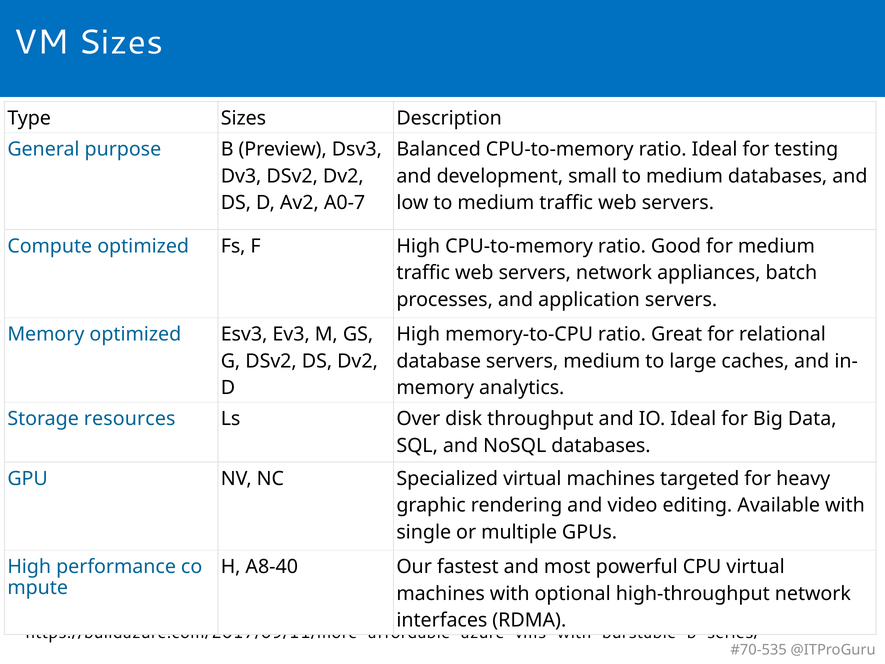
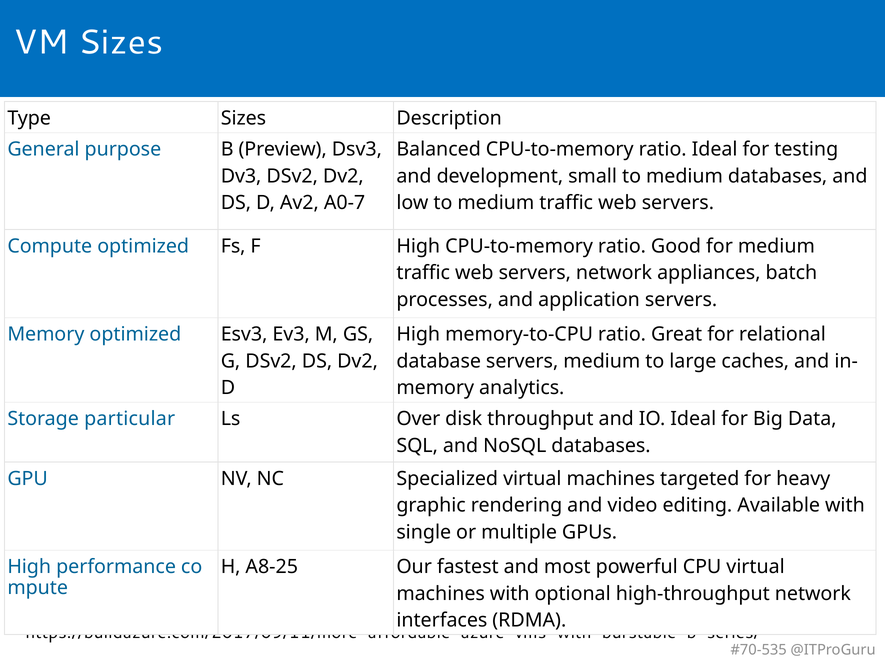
resources: resources -> particular
A8-40: A8-40 -> A8-25
